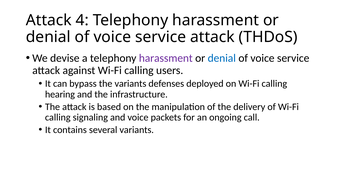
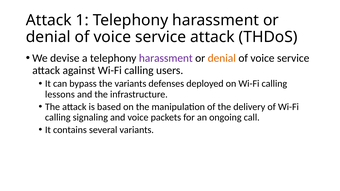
4: 4 -> 1
denial at (222, 58) colour: blue -> orange
hearing: hearing -> lessons
